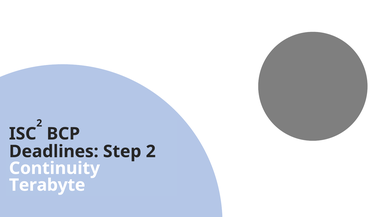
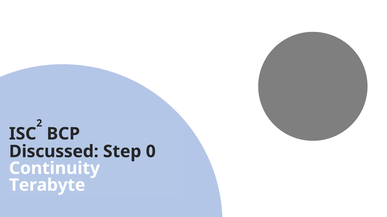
Deadlines: Deadlines -> Discussed
Step 2: 2 -> 0
